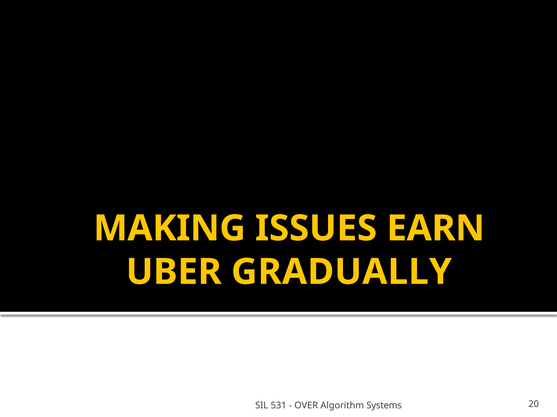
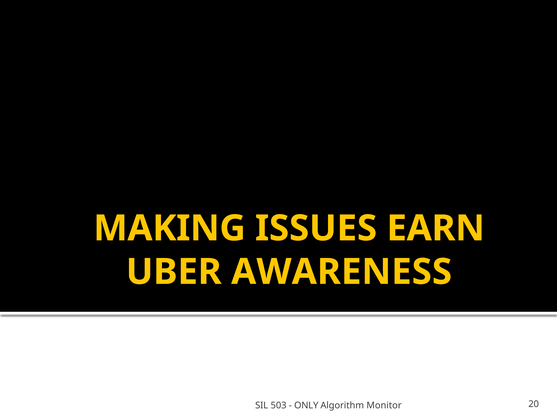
GRADUALLY: GRADUALLY -> AWARENESS
531: 531 -> 503
OVER: OVER -> ONLY
Systems: Systems -> Monitor
